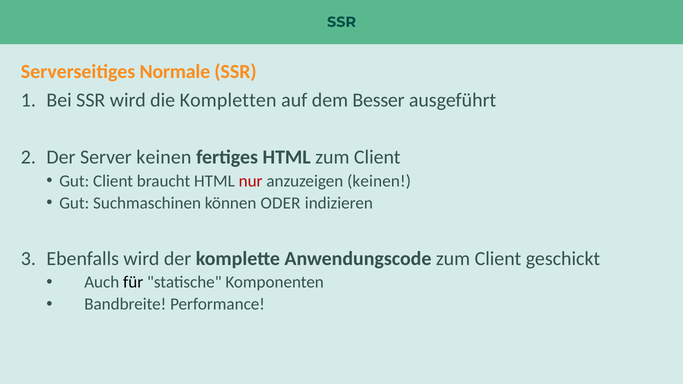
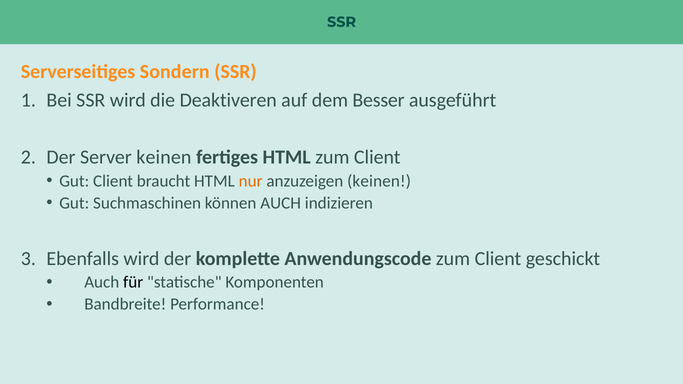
Normale: Normale -> Sondern
Kompletten: Kompletten -> Deaktiveren
nur colour: red -> orange
ODER: ODER -> AUCH
